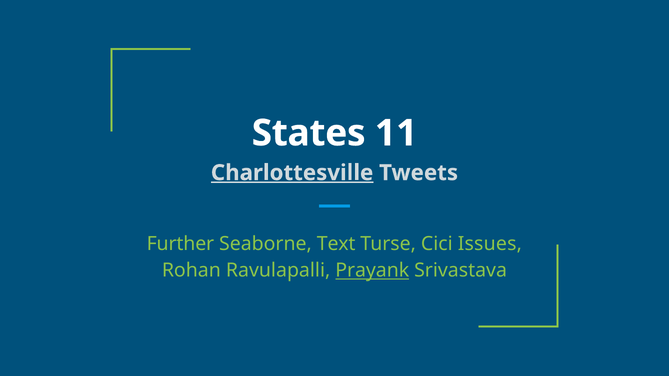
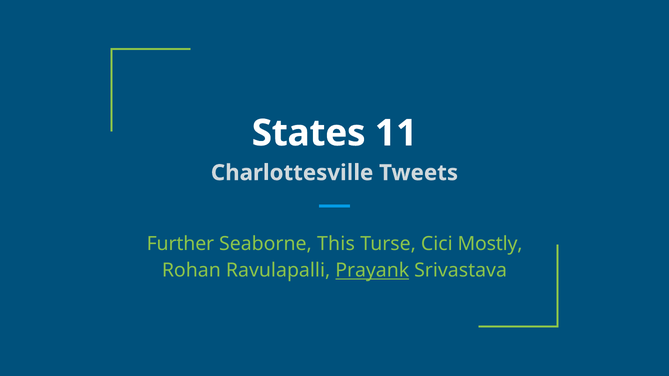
Charlottesville underline: present -> none
Text: Text -> This
Issues: Issues -> Mostly
